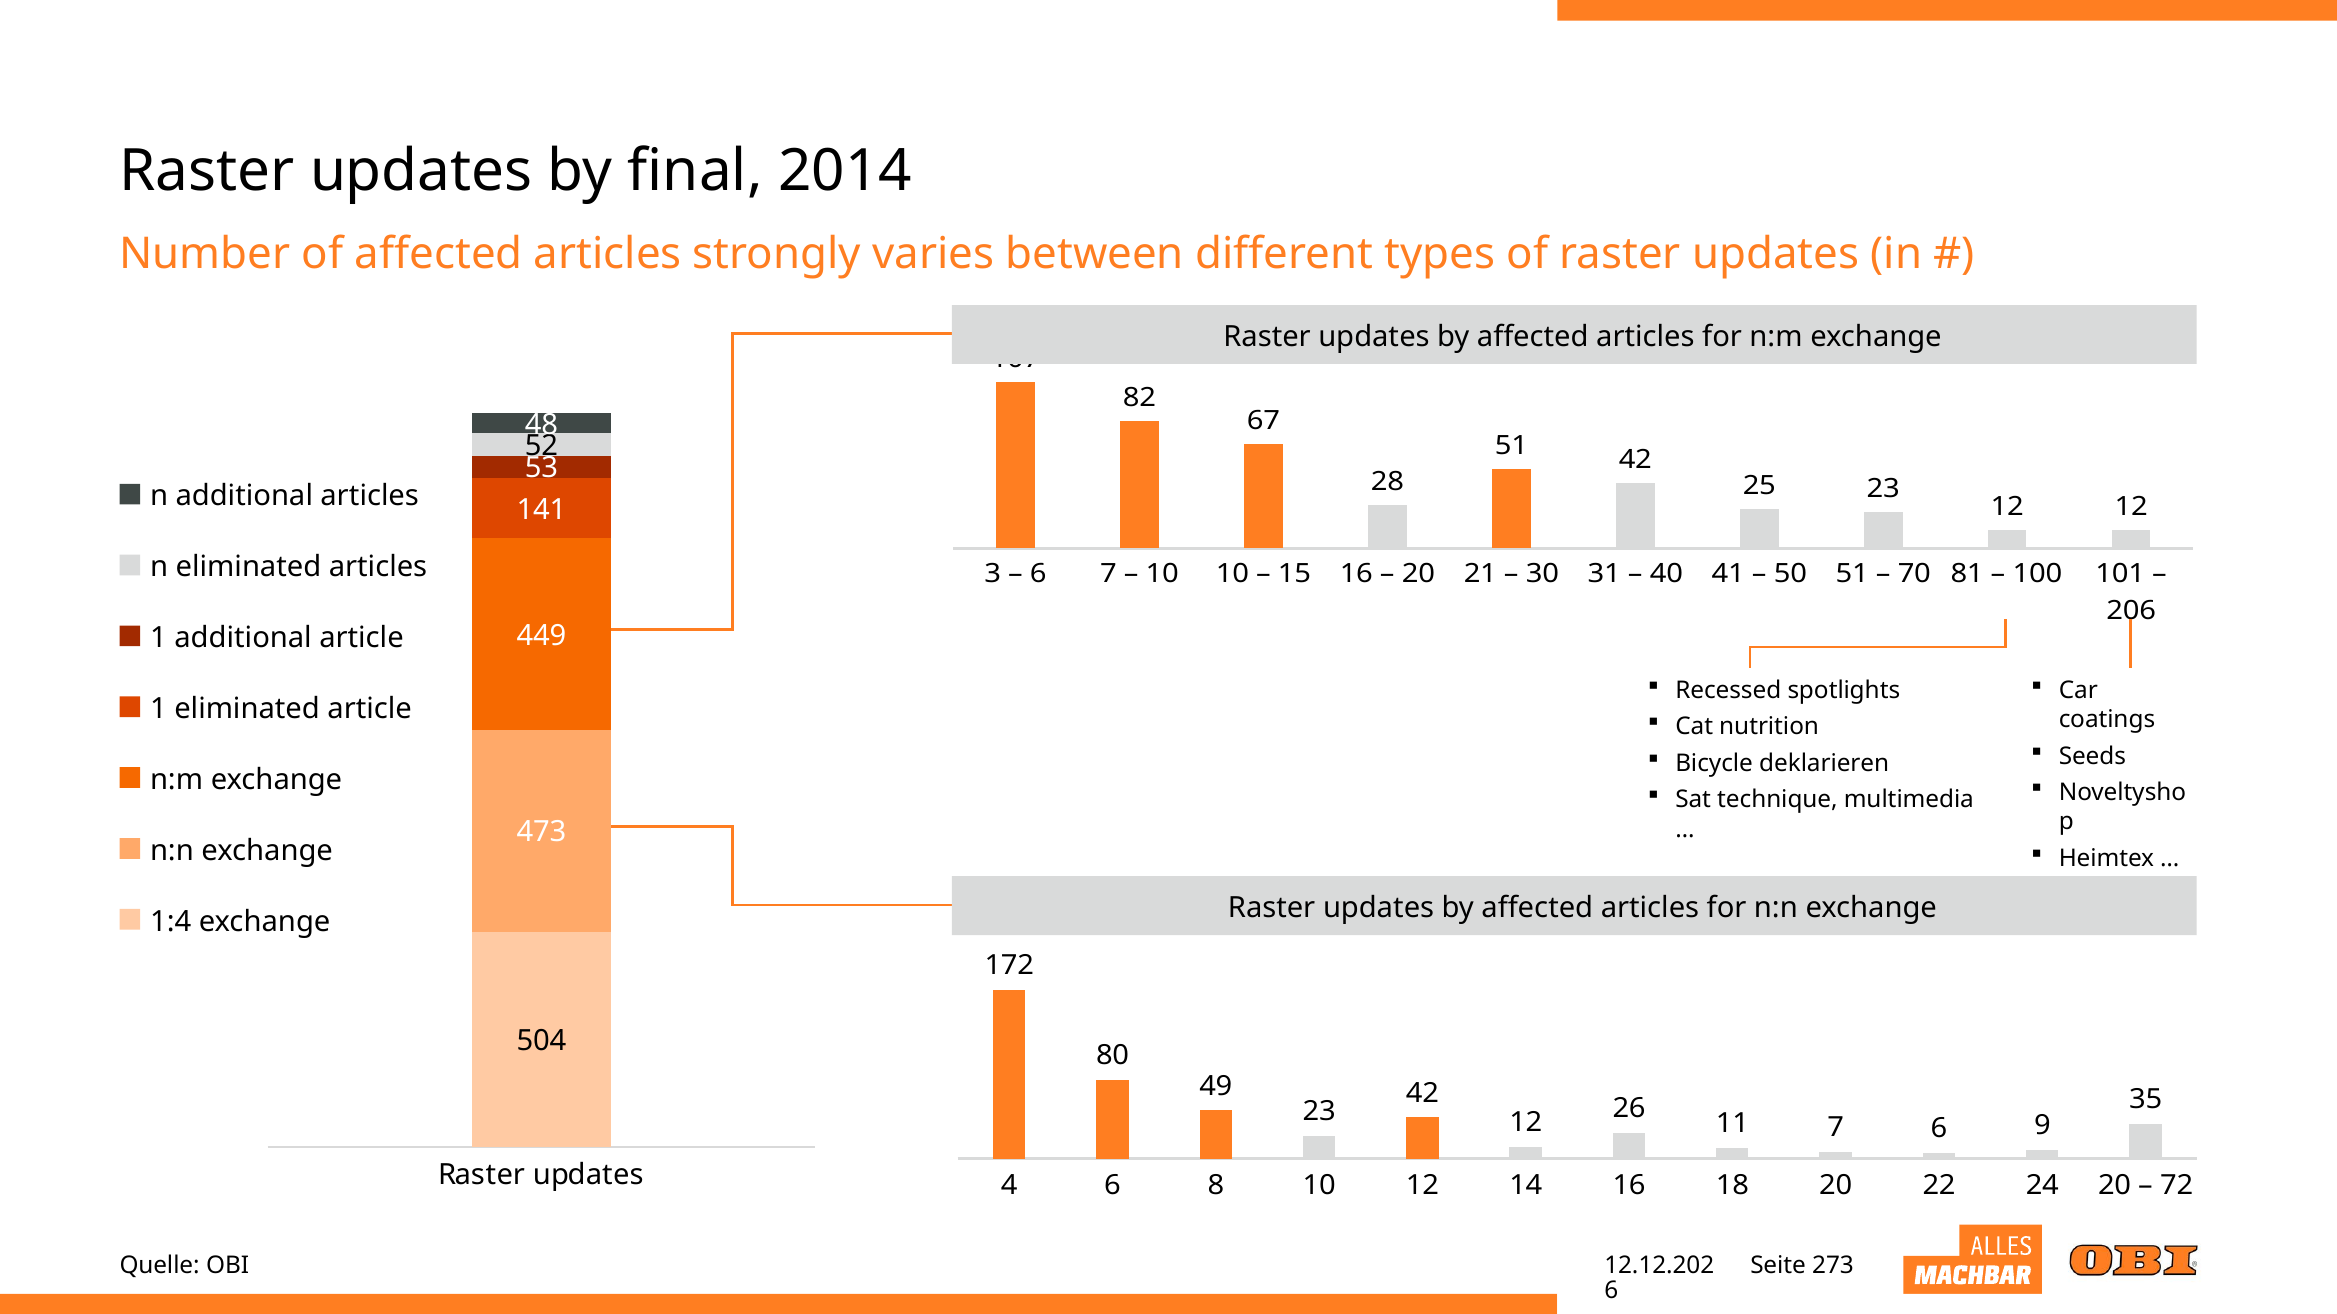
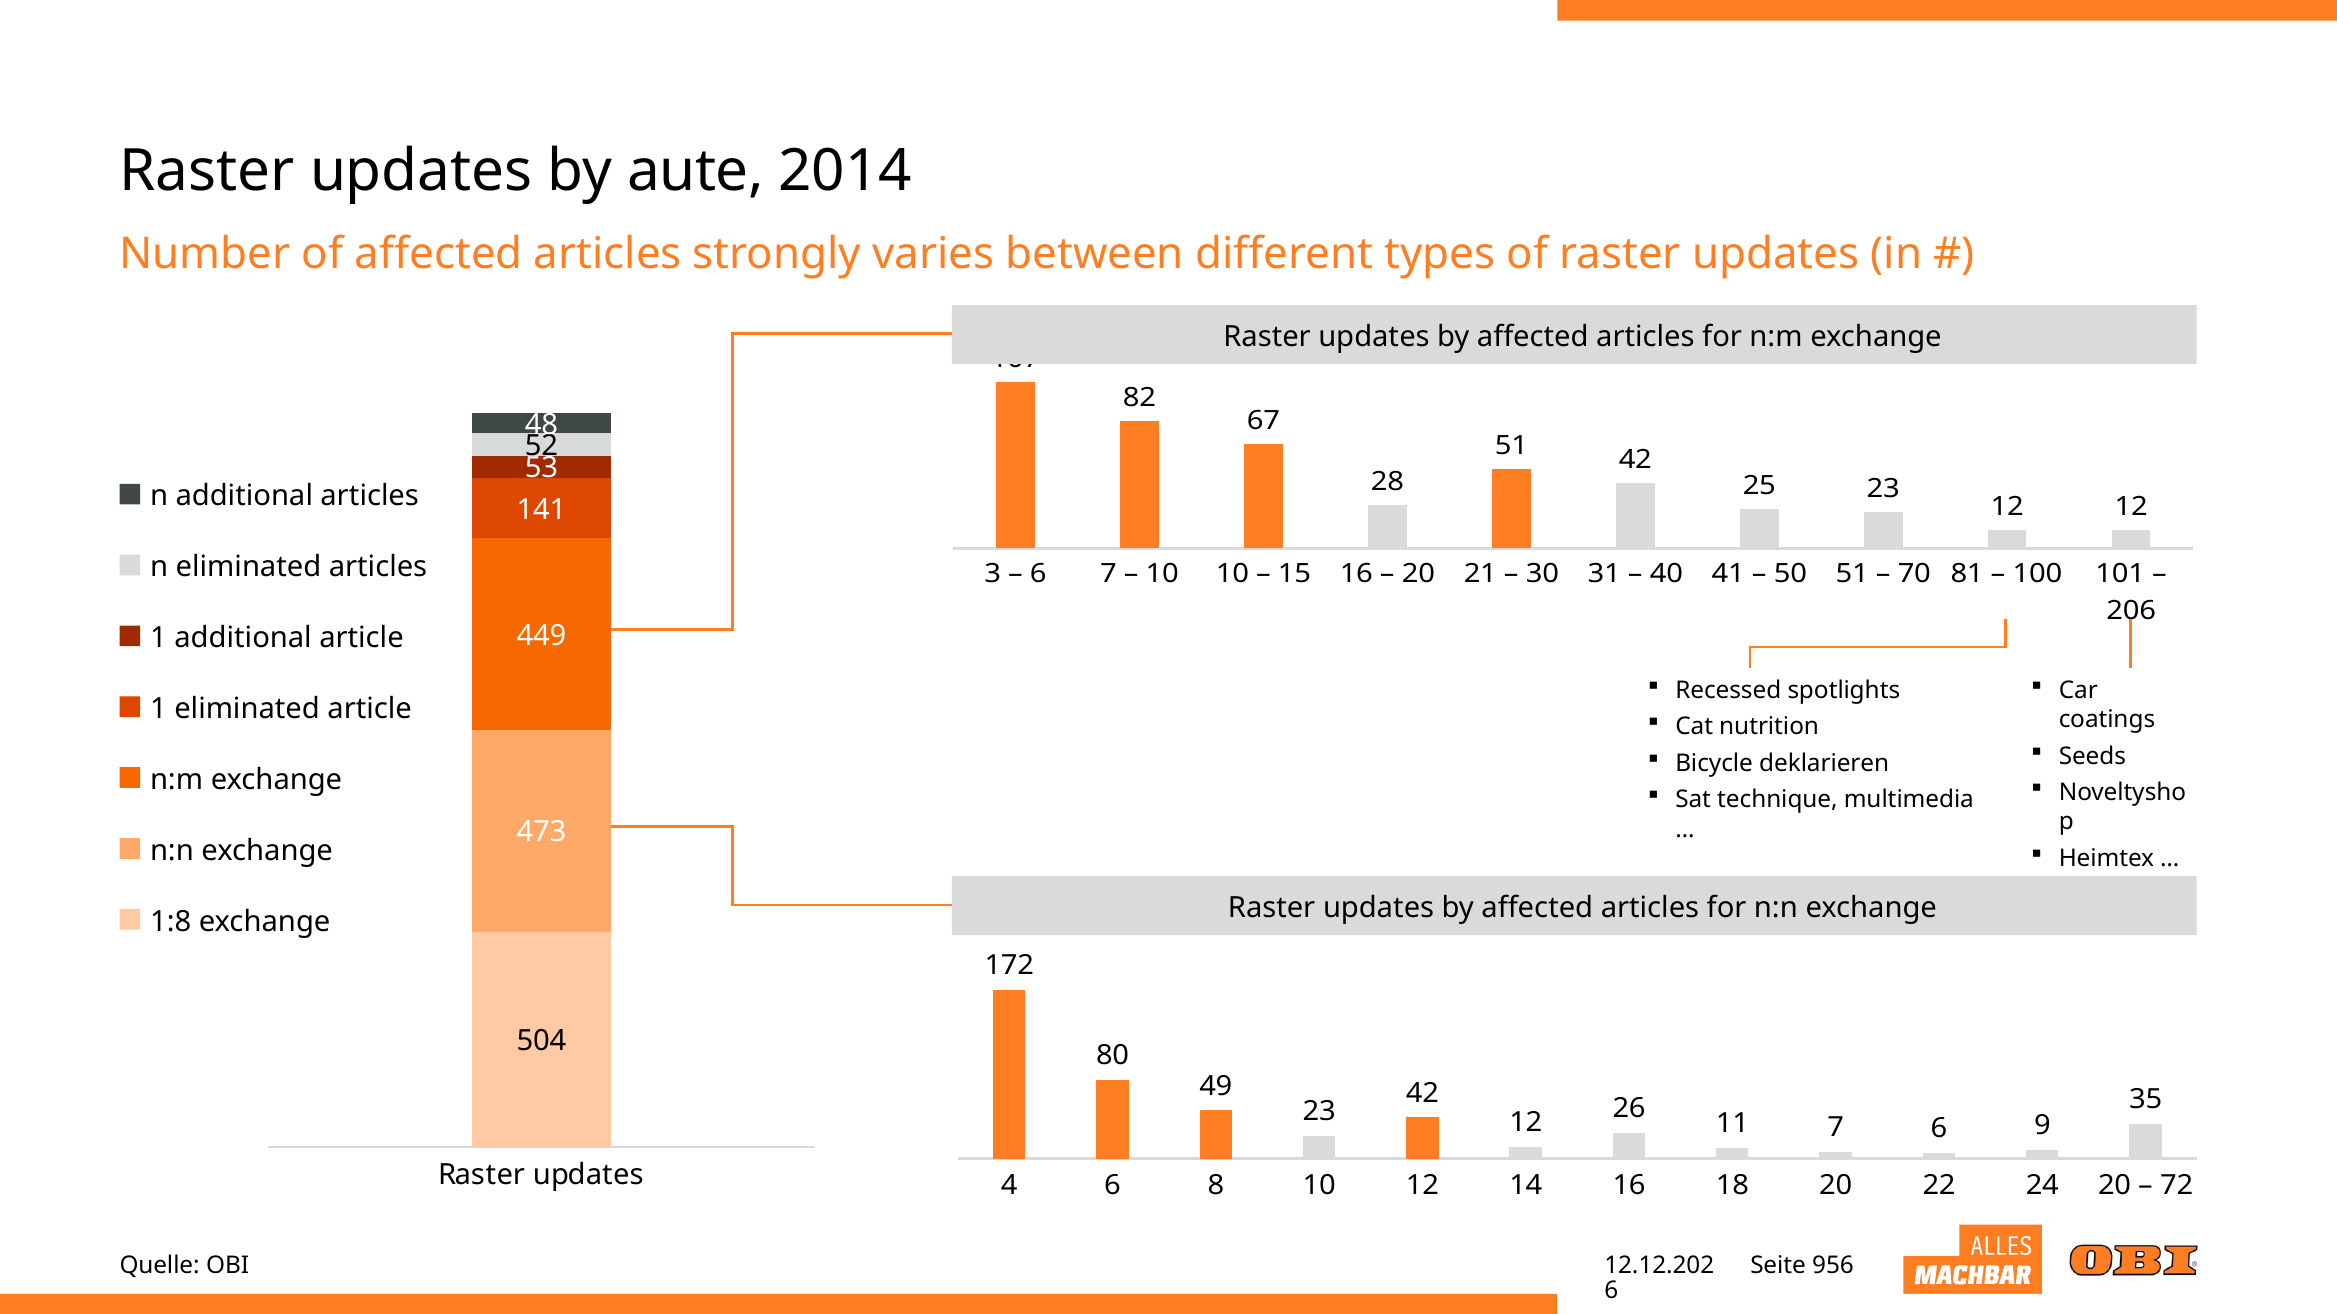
final: final -> aute
1:4: 1:4 -> 1:8
273: 273 -> 956
